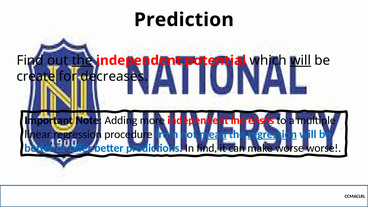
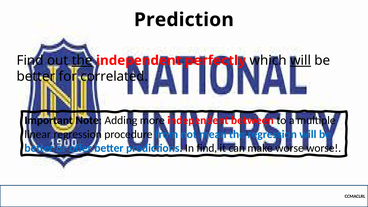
potential: potential -> perfectly
create at (36, 77): create -> better
decreases: decreases -> correlated
increases: increases -> between
mean underline: present -> none
regression at (272, 134) underline: present -> none
